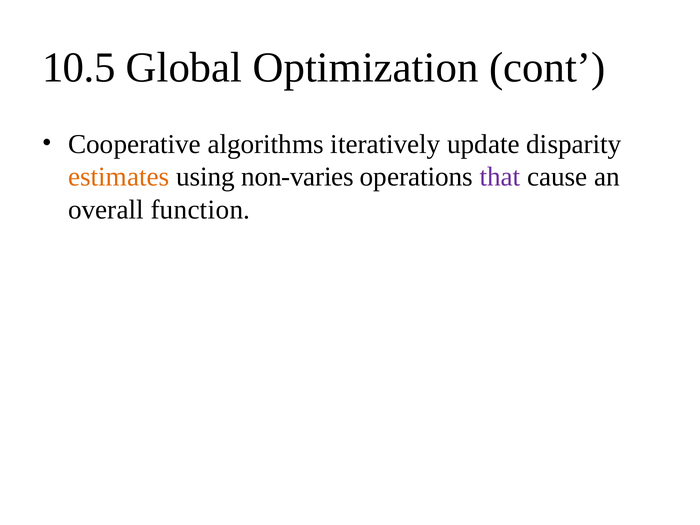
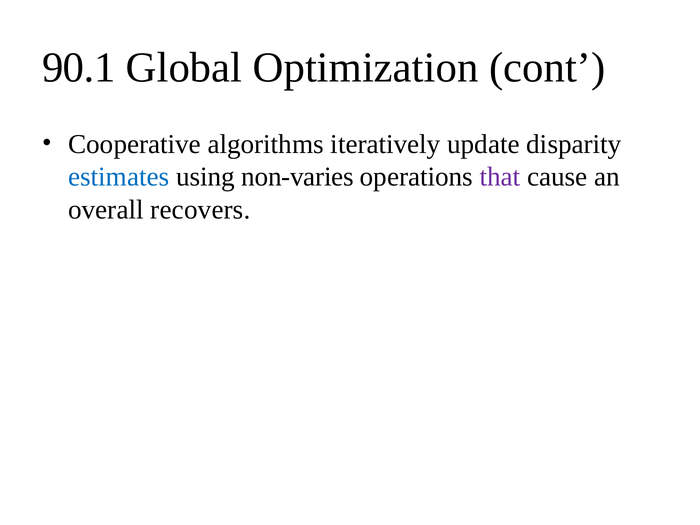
10.5: 10.5 -> 90.1
estimates colour: orange -> blue
function: function -> recovers
